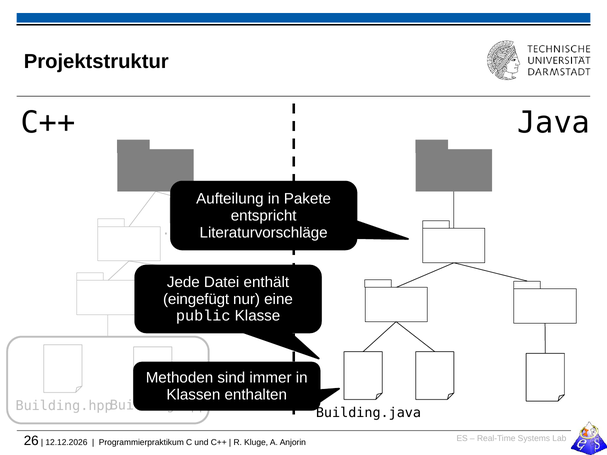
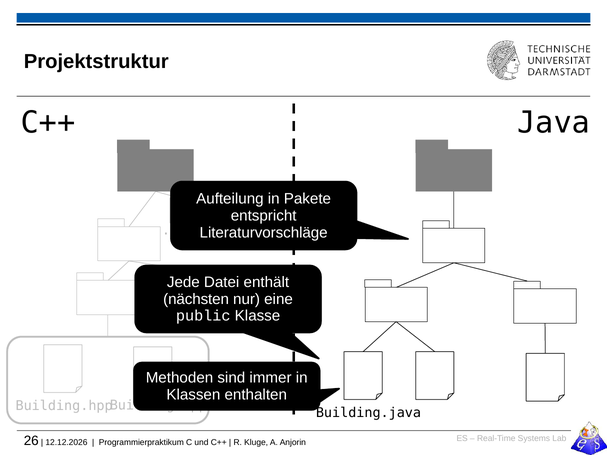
eingefügt: eingefügt -> nächsten
